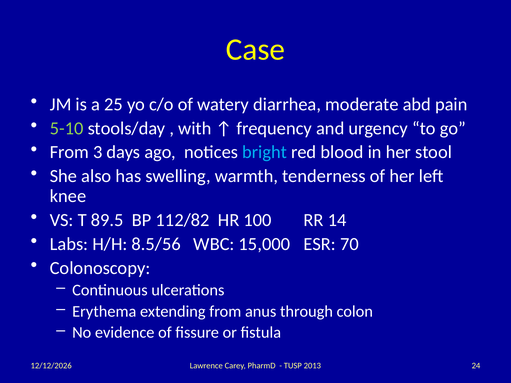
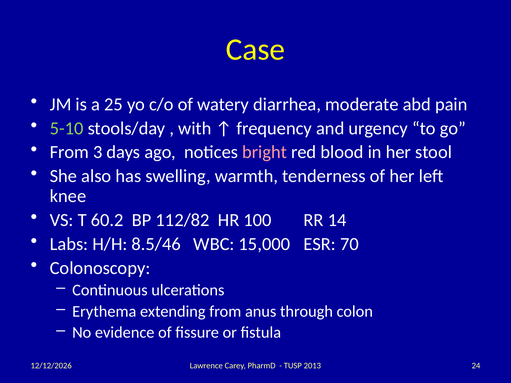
bright colour: light blue -> pink
89.5: 89.5 -> 60.2
8.5/56: 8.5/56 -> 8.5/46
